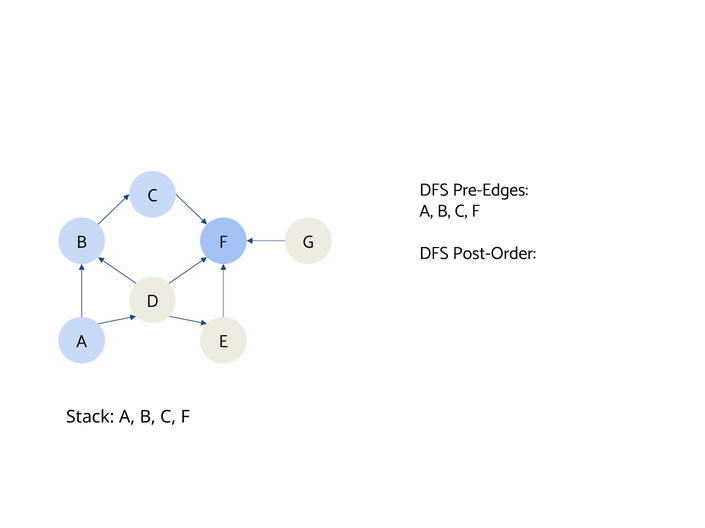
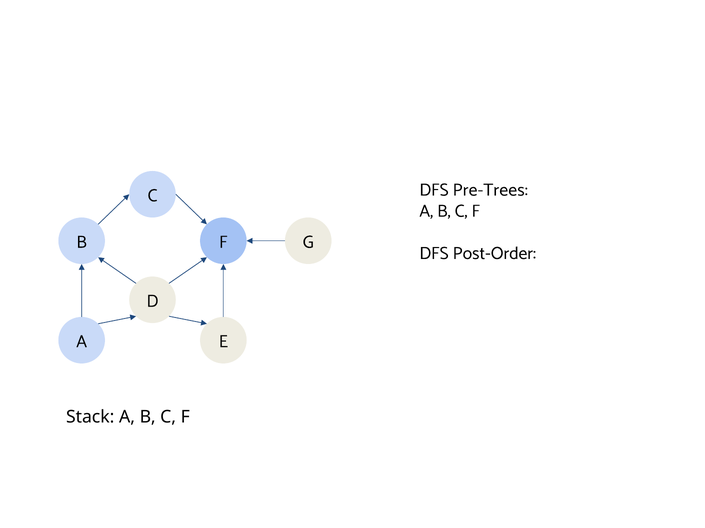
Pre-Edges: Pre-Edges -> Pre-Trees
